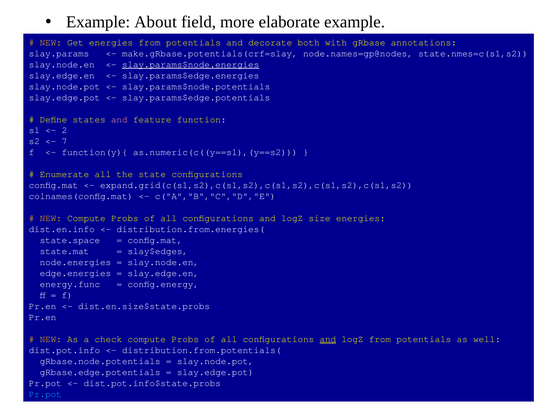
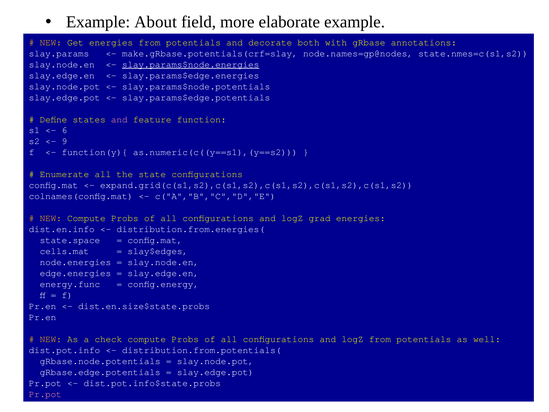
2: 2 -> 6
7: 7 -> 9
size: size -> grad
state.mat: state.mat -> cells.mat
and at (328, 339) underline: present -> none
Pr.pot at (45, 394) colour: light blue -> pink
